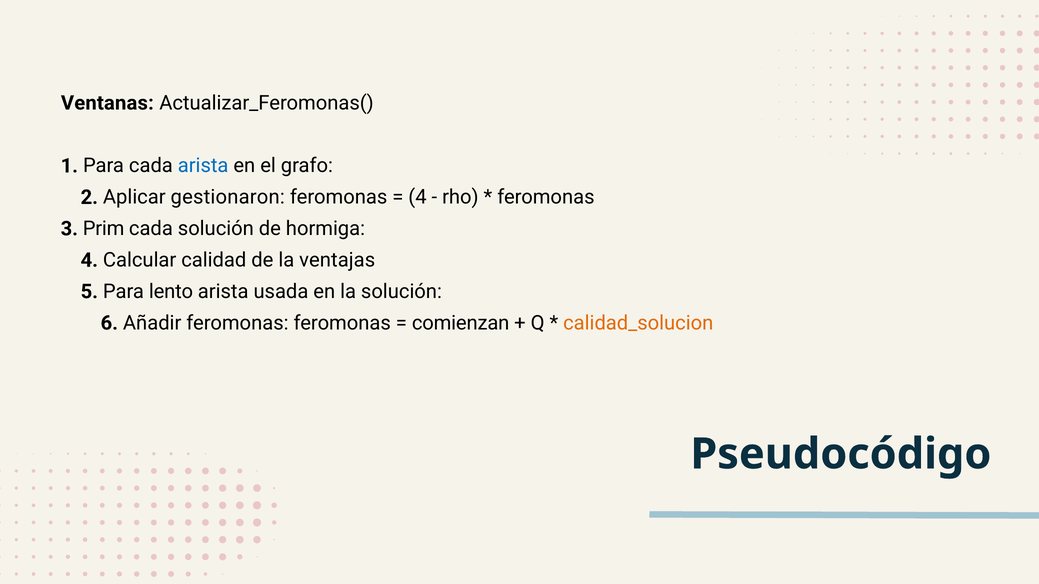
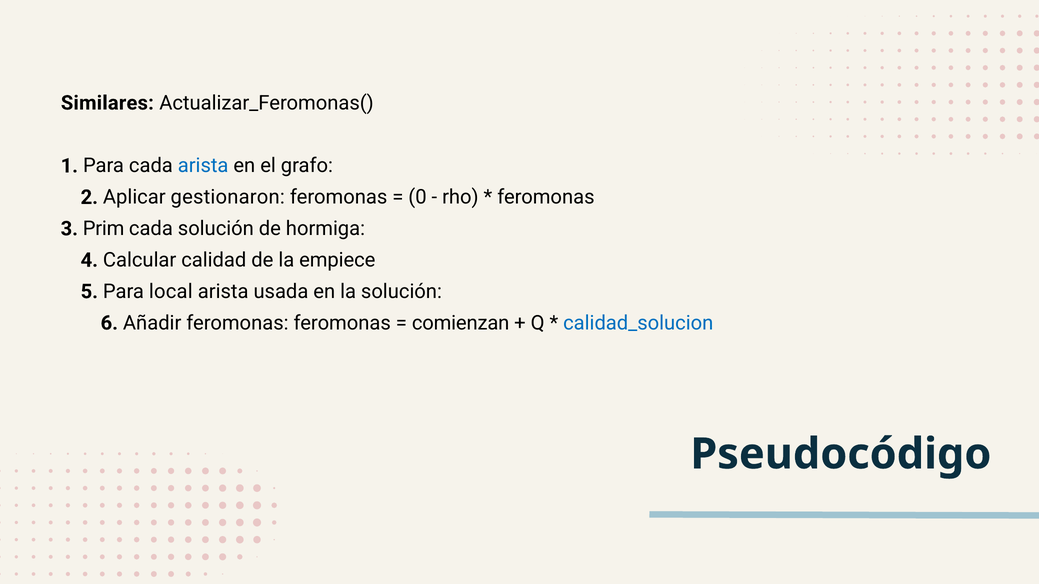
Ventanas: Ventanas -> Similares
4 at (418, 197): 4 -> 0
ventajas: ventajas -> empiece
lento: lento -> local
calidad_solucion colour: orange -> blue
